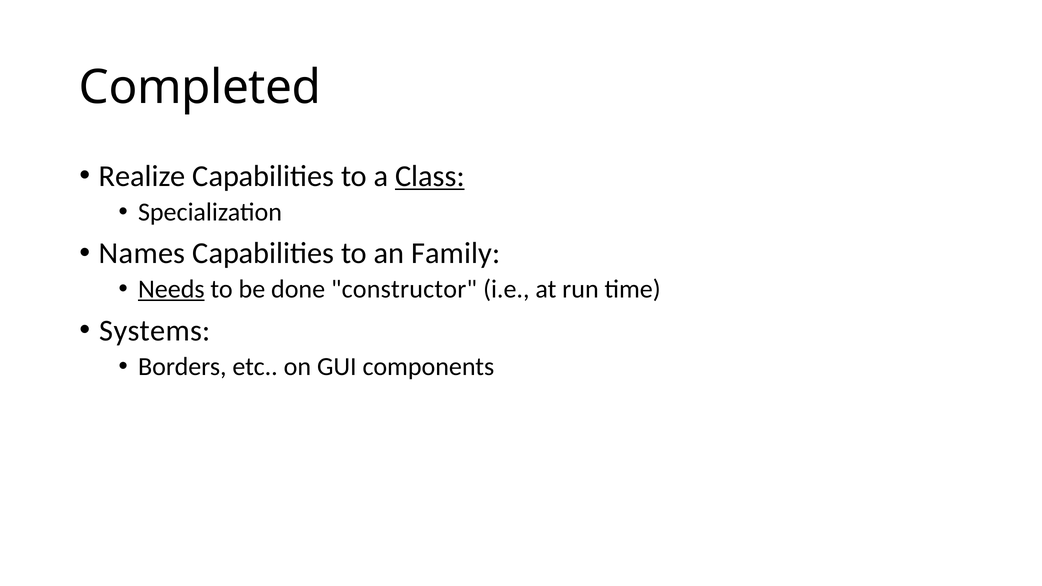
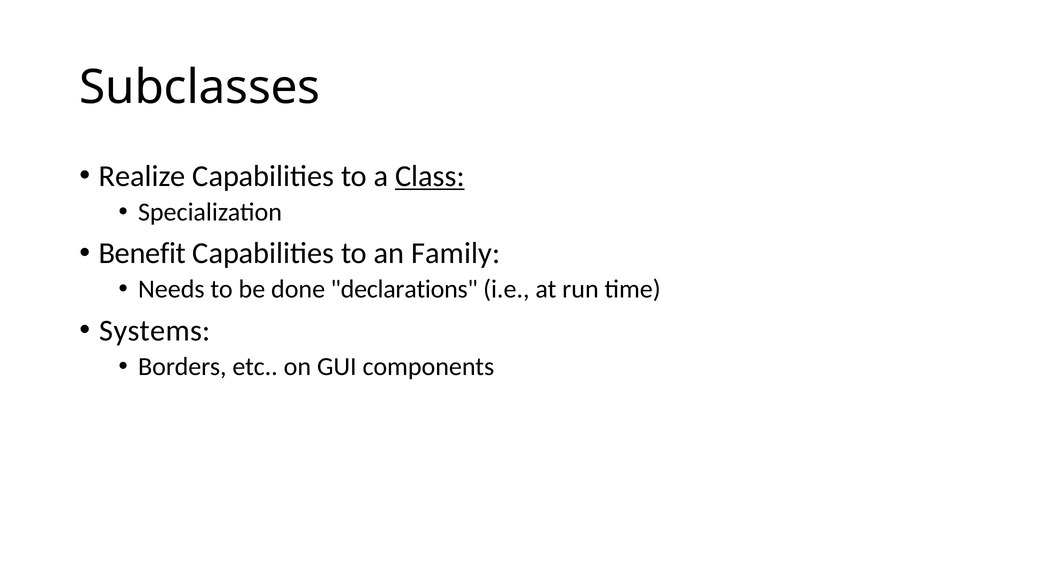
Completed: Completed -> Subclasses
Names: Names -> Benefit
Needs underline: present -> none
constructor: constructor -> declarations
